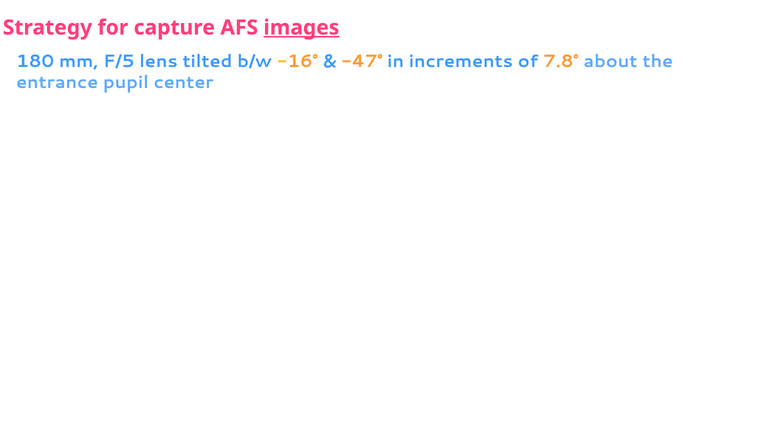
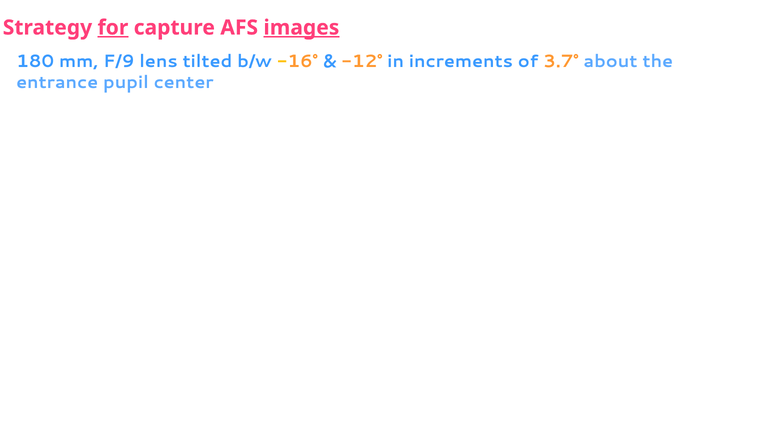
for underline: none -> present
F/5: F/5 -> F/9
-47°: -47° -> -12°
7.8°: 7.8° -> 3.7°
